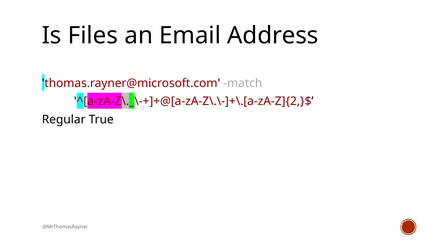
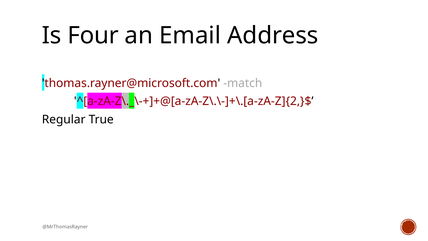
Files: Files -> Four
